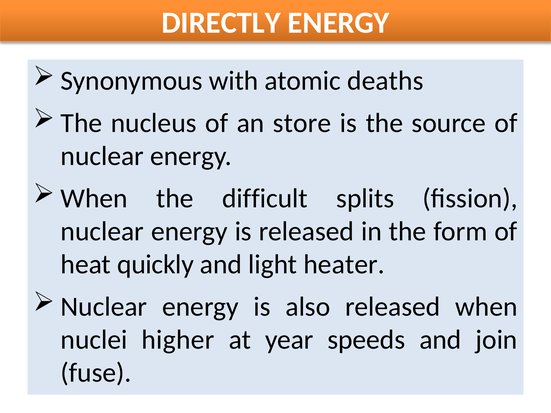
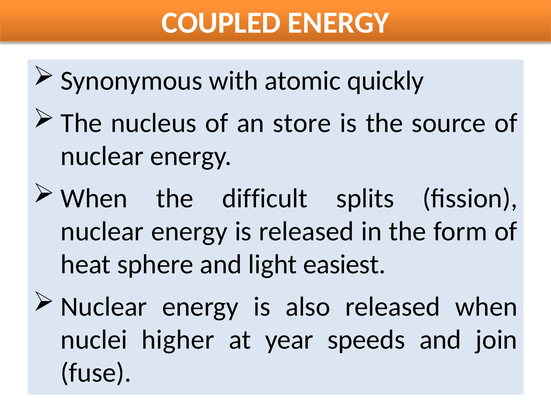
DIRECTLY: DIRECTLY -> COUPLED
deaths: deaths -> quickly
quickly: quickly -> sphere
heater: heater -> easiest
